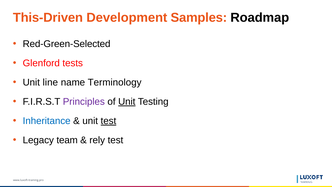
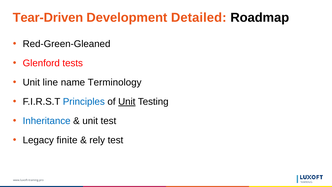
This-Driven: This-Driven -> Tear-Driven
Samples: Samples -> Detailed
Red-Green-Selected: Red-Green-Selected -> Red-Green-Gleaned
Principles colour: purple -> blue
test at (108, 121) underline: present -> none
team: team -> finite
